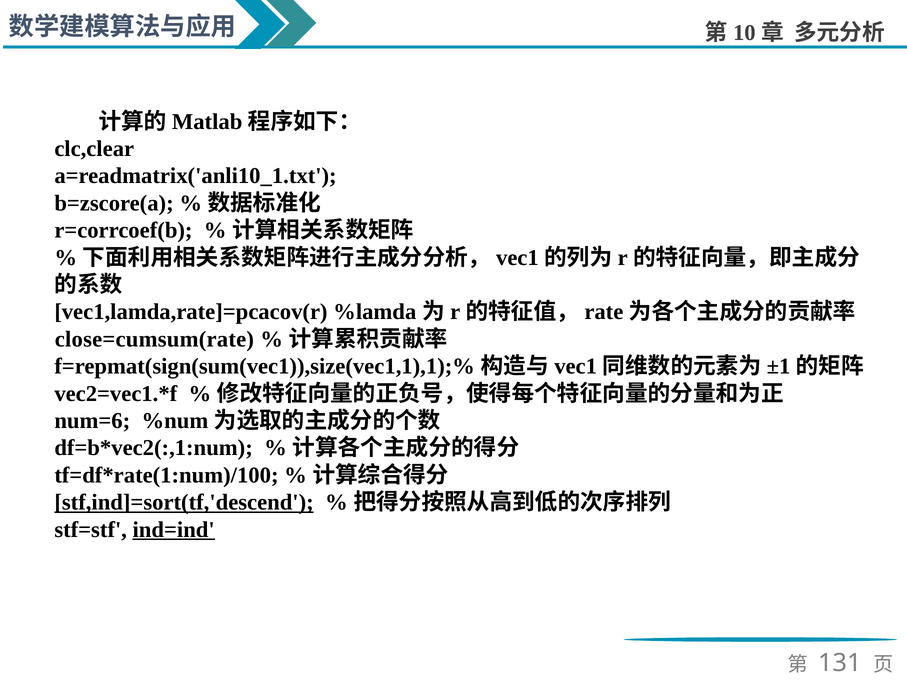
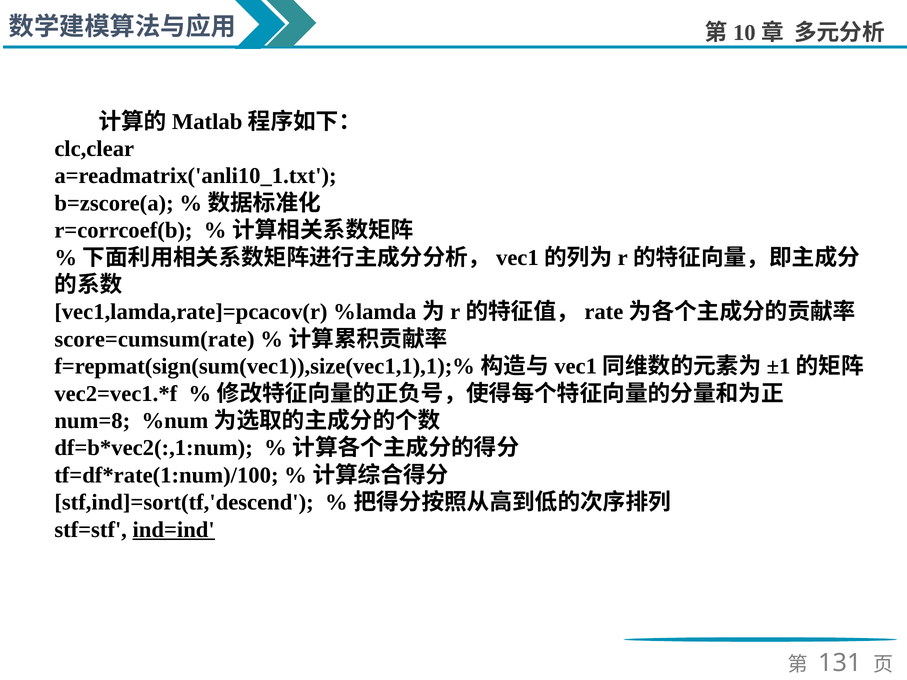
close=cumsum(rate: close=cumsum(rate -> score=cumsum(rate
num=6: num=6 -> num=8
stf,ind]=sort(tf,'descend underline: present -> none
